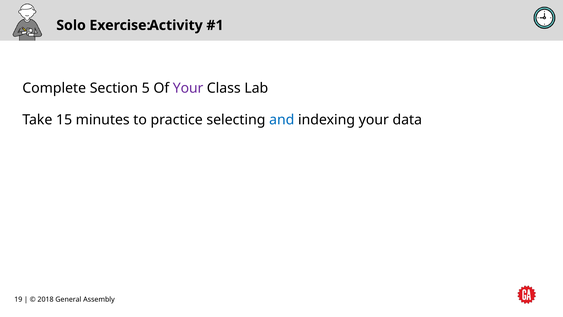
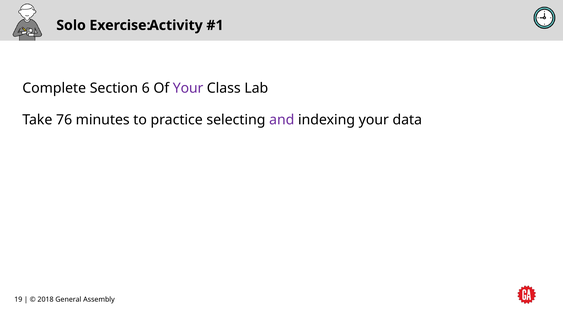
5: 5 -> 6
15: 15 -> 76
and colour: blue -> purple
